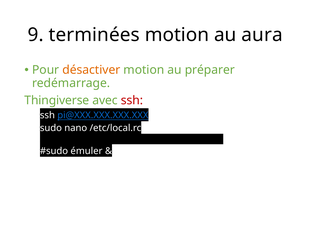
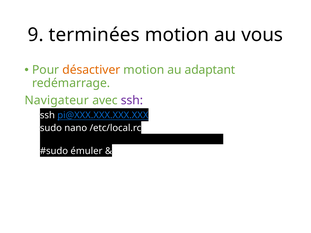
aura: aura -> vous
préparer: préparer -> adaptant
Thingiverse: Thingiverse -> Navigateur
ssh at (132, 101) colour: red -> purple
